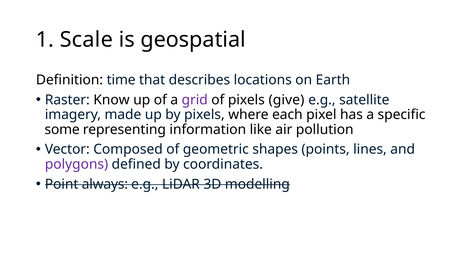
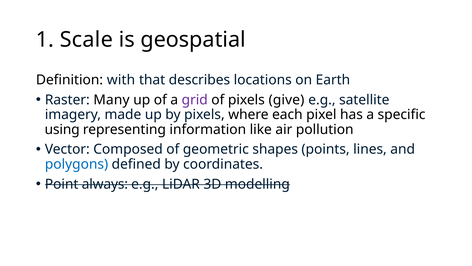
time: time -> with
Know: Know -> Many
some: some -> using
polygons colour: purple -> blue
